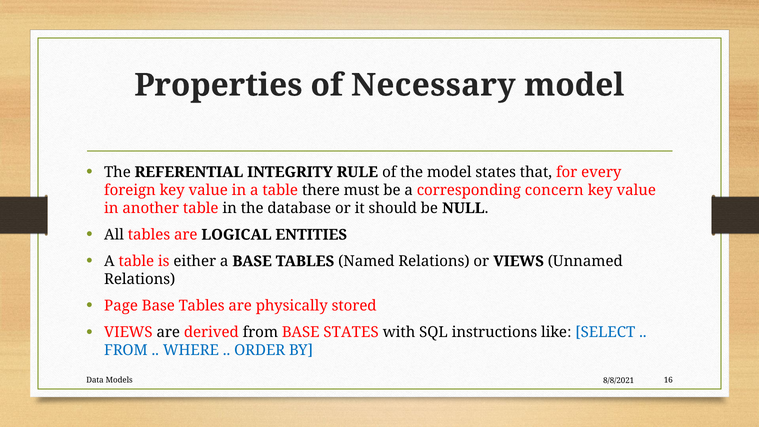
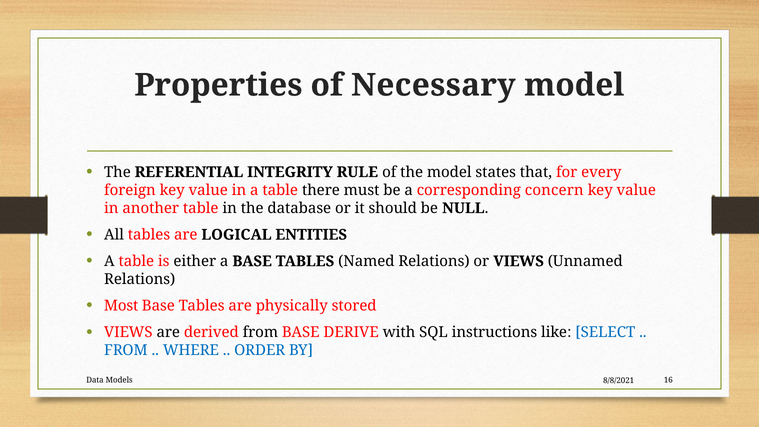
Page: Page -> Most
BASE STATES: STATES -> DERIVE
